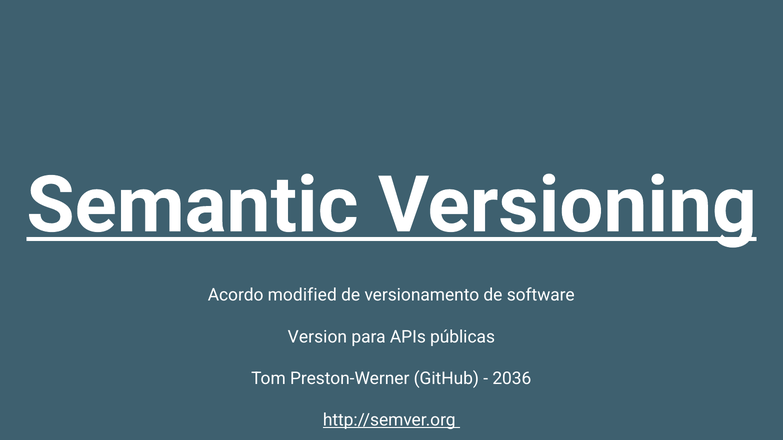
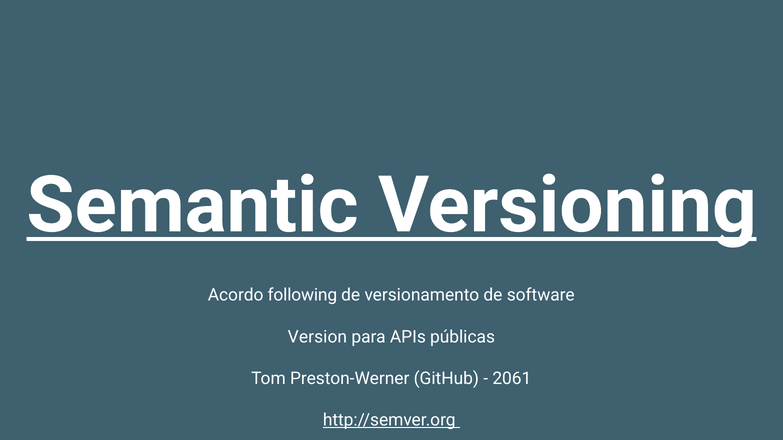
modified: modified -> following
2036: 2036 -> 2061
